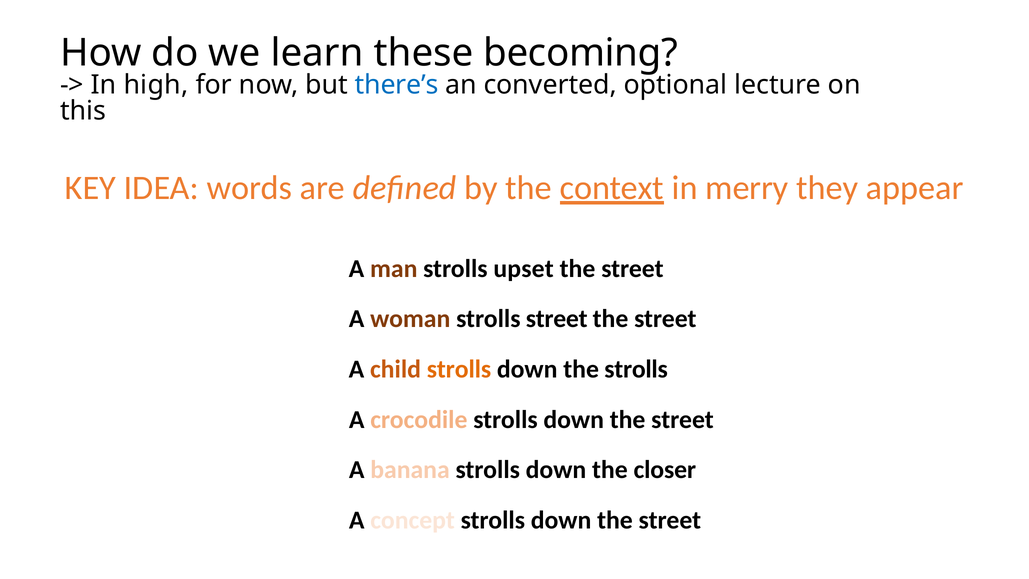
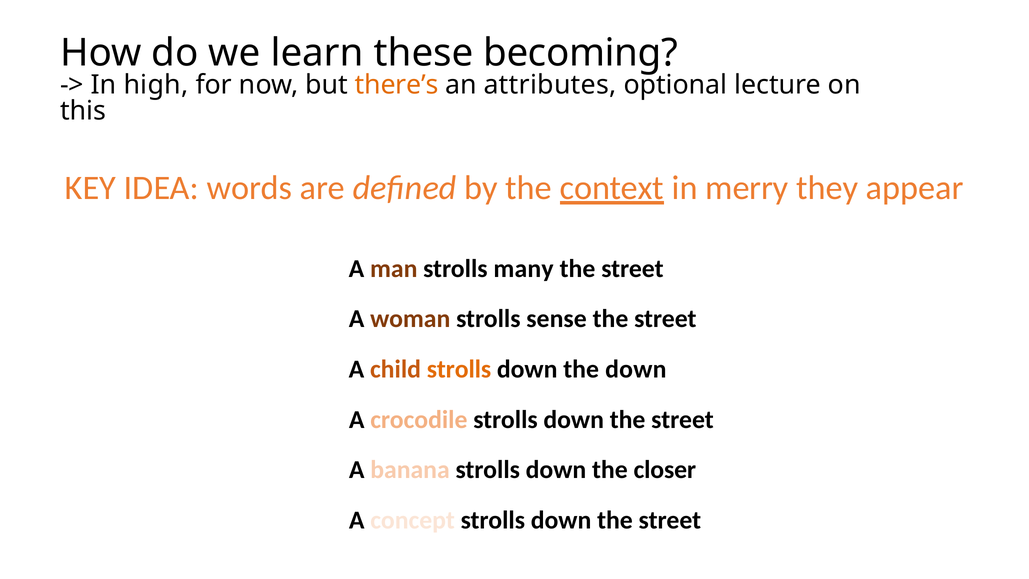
there’s colour: blue -> orange
converted: converted -> attributes
upset: upset -> many
strolls street: street -> sense
the strolls: strolls -> down
